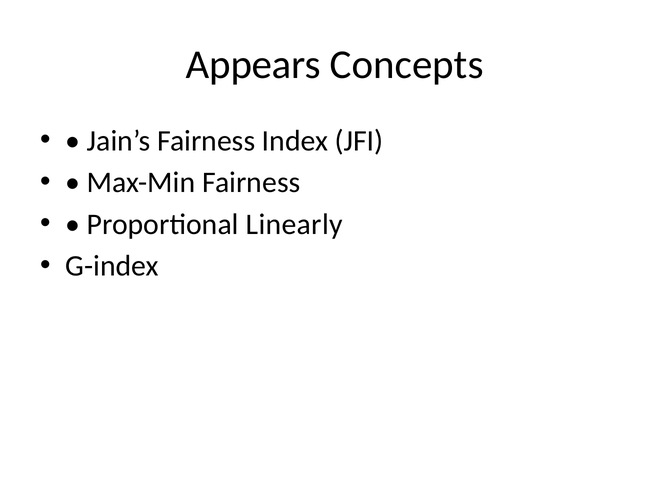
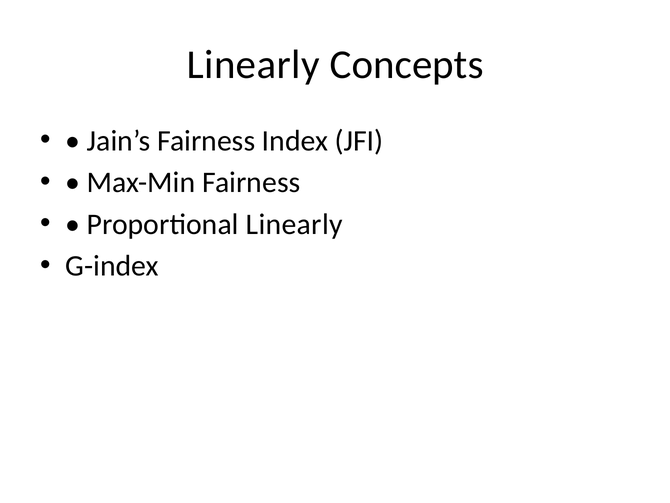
Appears at (253, 65): Appears -> Linearly
